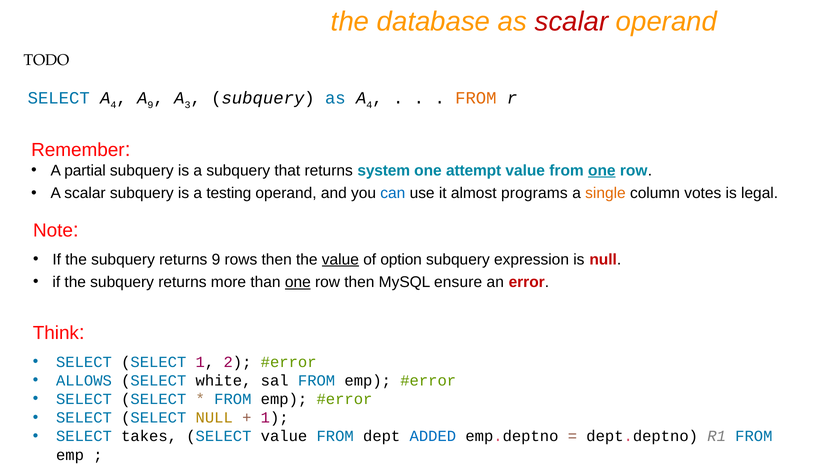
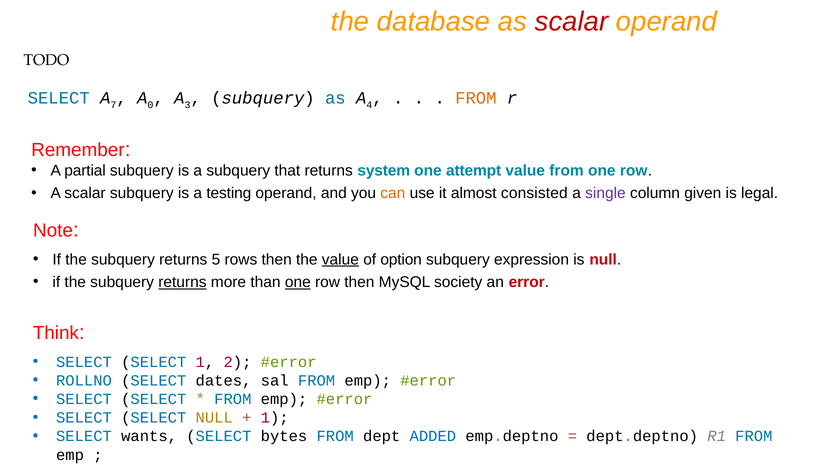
SELECT A 4: 4 -> 7
A 9: 9 -> 0
one at (602, 171) underline: present -> none
can colour: blue -> orange
programs: programs -> consisted
single colour: orange -> purple
votes: votes -> given
returns 9: 9 -> 5
returns at (182, 282) underline: none -> present
ensure: ensure -> society
ALLOWS: ALLOWS -> ROLLNO
white: white -> dates
takes: takes -> wants
SELECT value: value -> bytes
